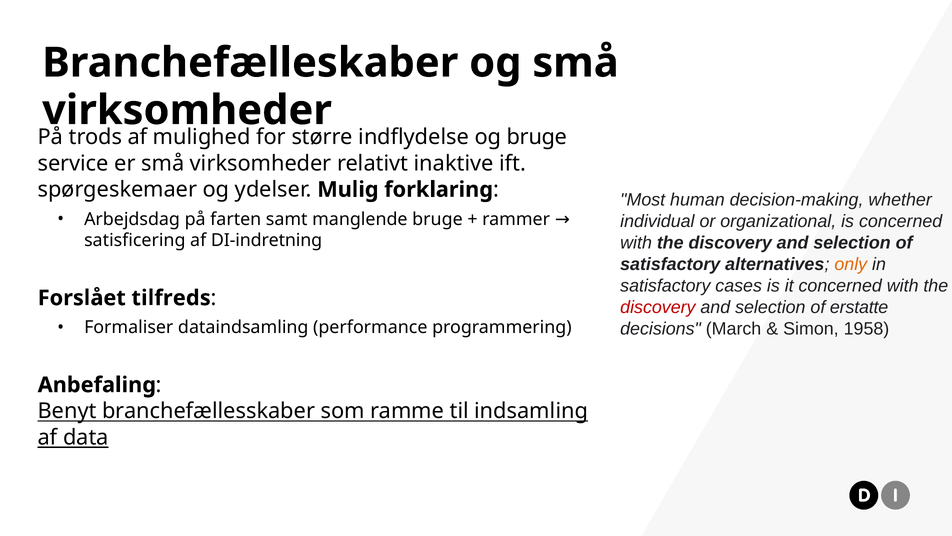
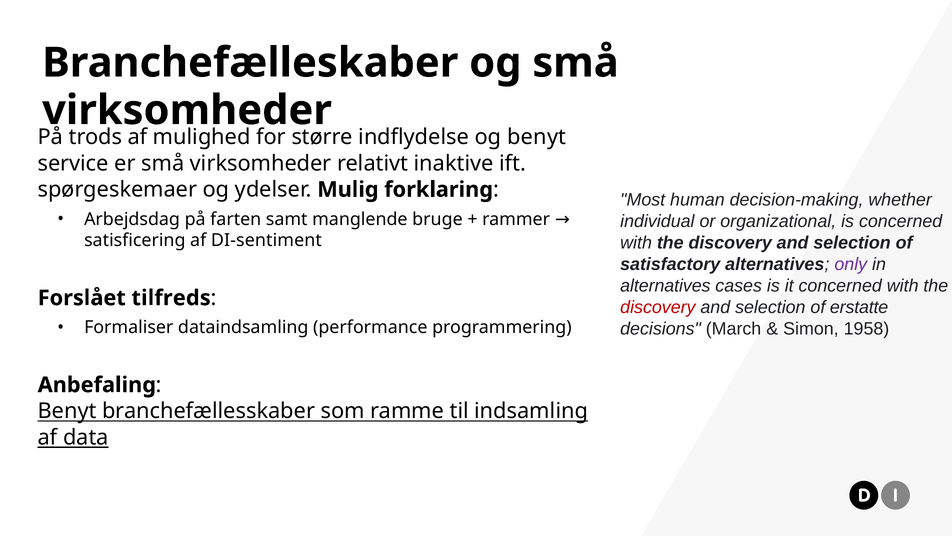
og bruge: bruge -> benyt
DI-indretning: DI-indretning -> DI-sentiment
only colour: orange -> purple
satisfactory at (665, 286): satisfactory -> alternatives
